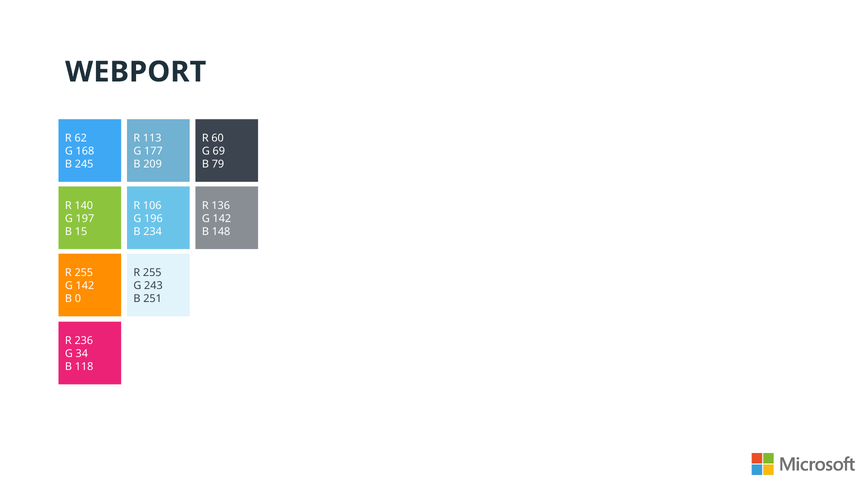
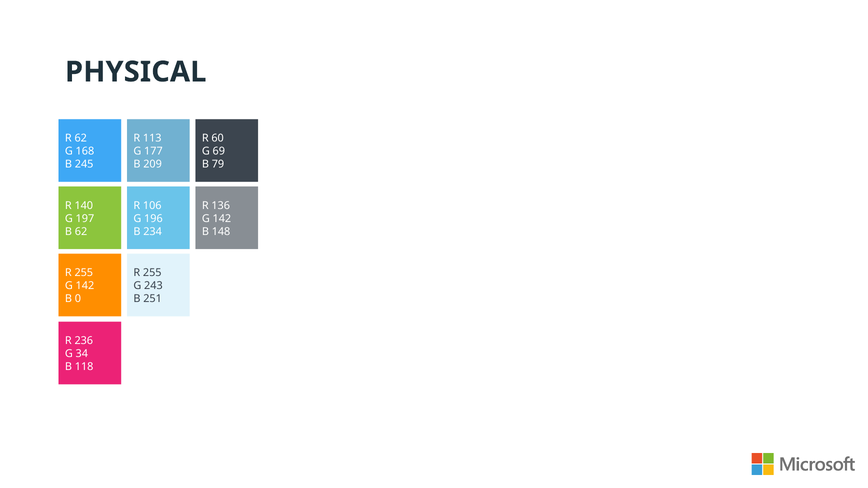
WEBPORT: WEBPORT -> PHYSICAL
B 15: 15 -> 62
